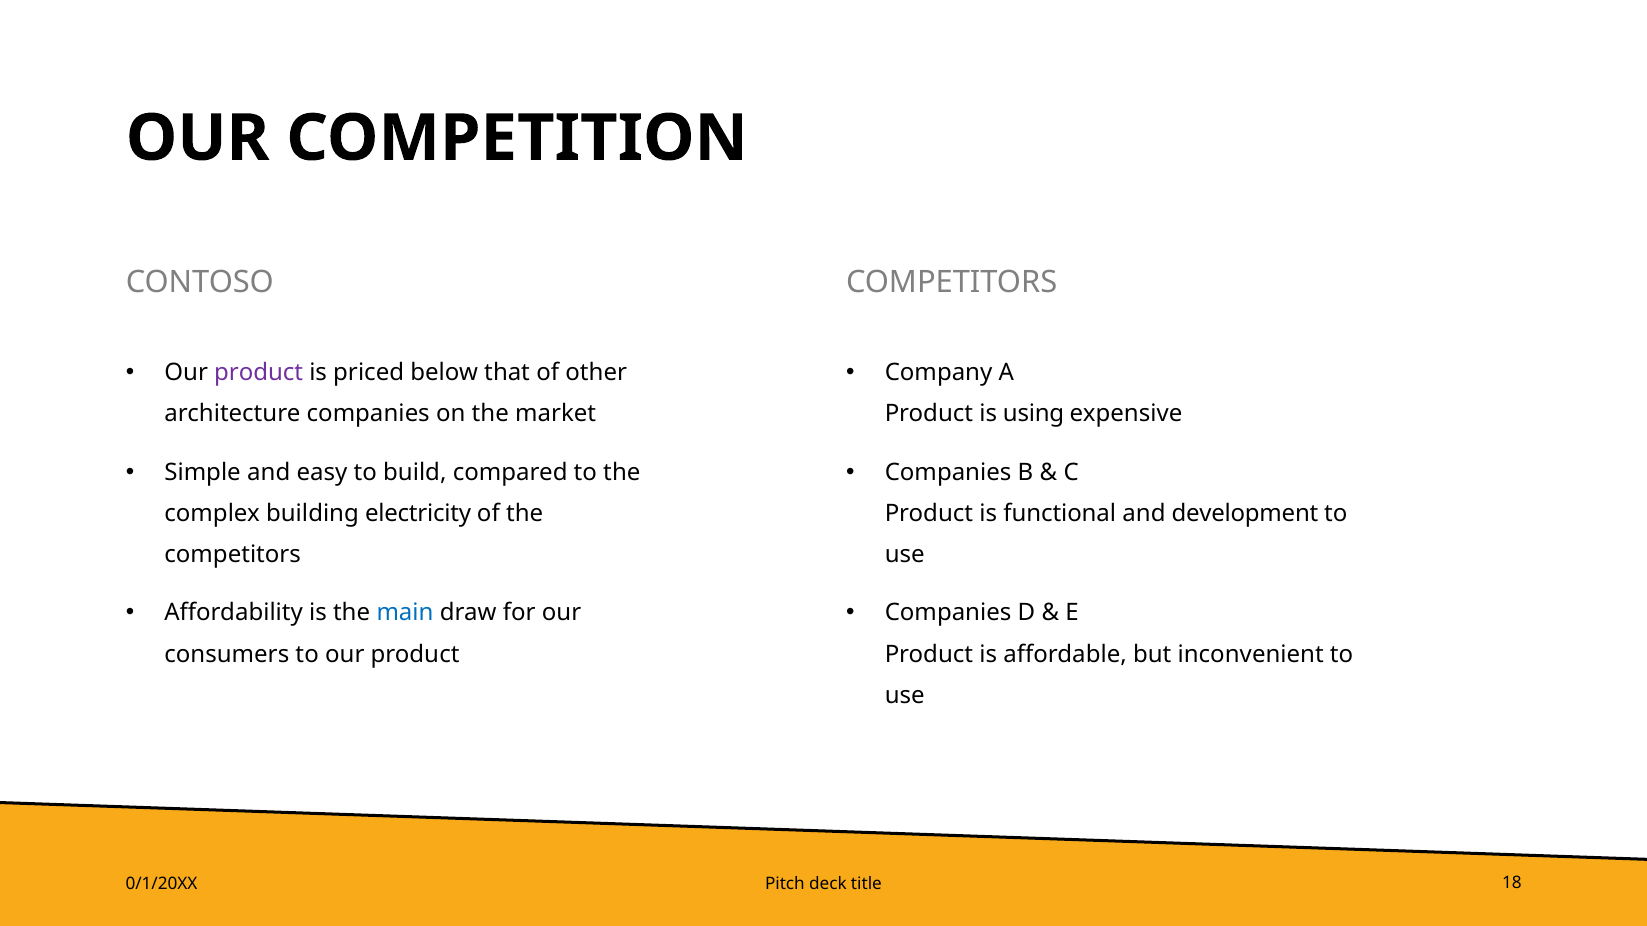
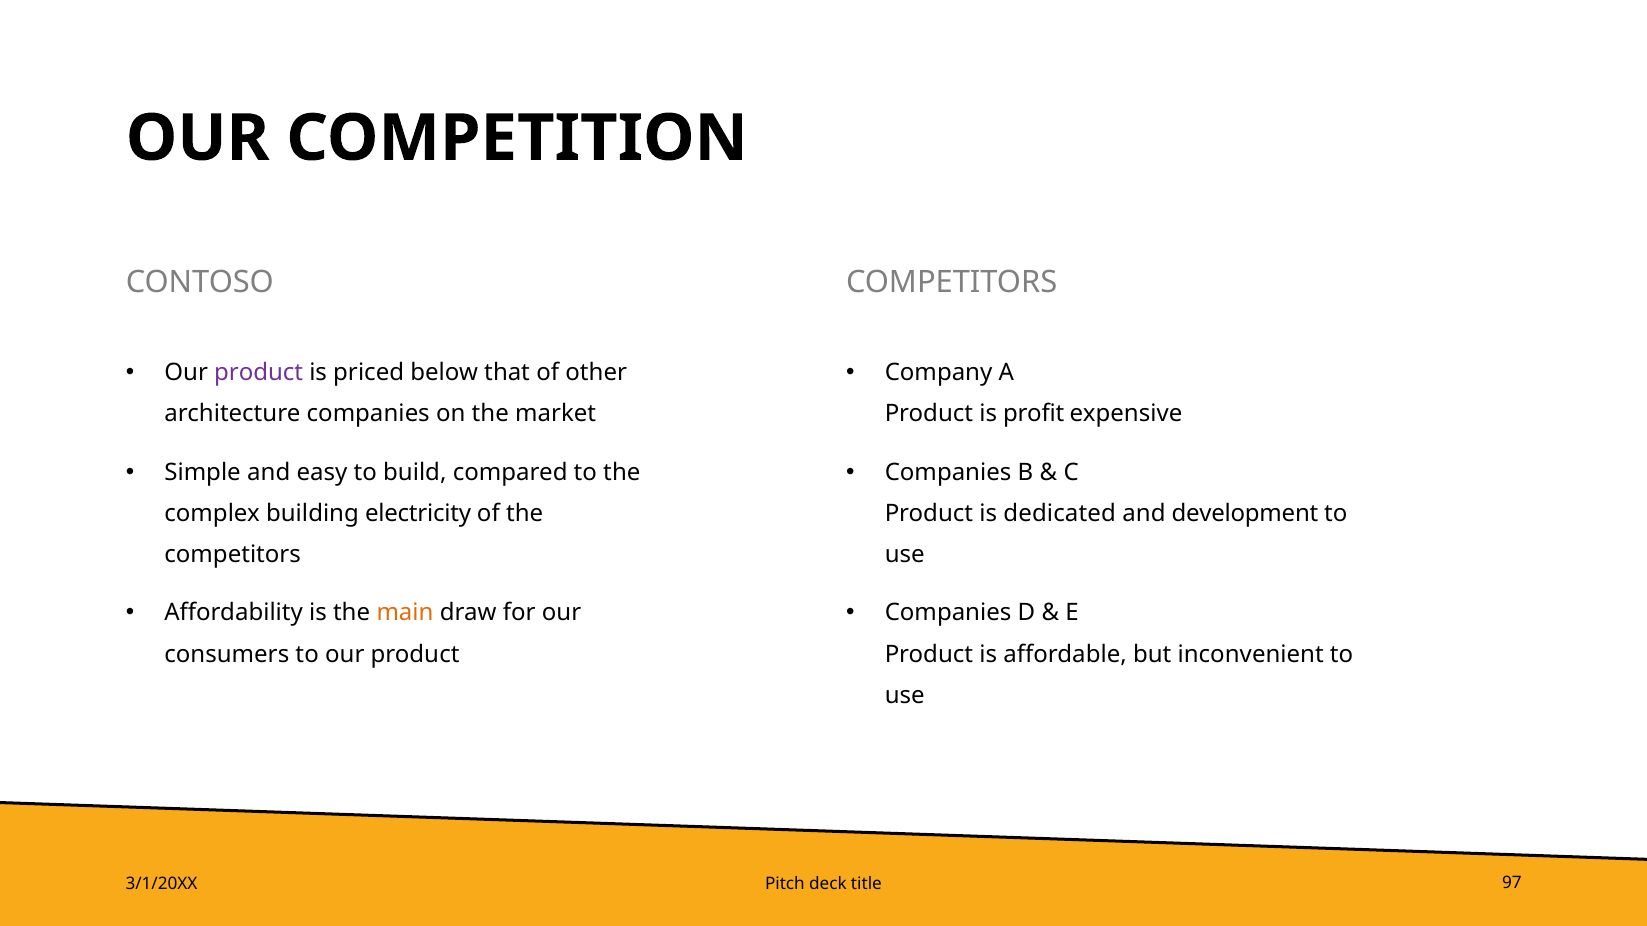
using: using -> profit
functional: functional -> dedicated
main colour: blue -> orange
0/1/20XX: 0/1/20XX -> 3/1/20XX
18: 18 -> 97
